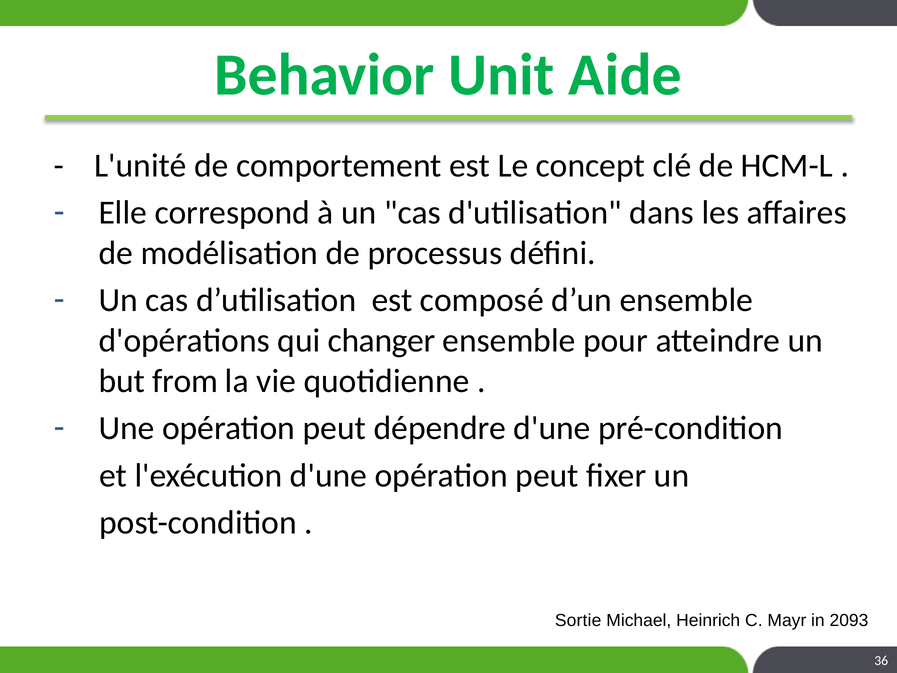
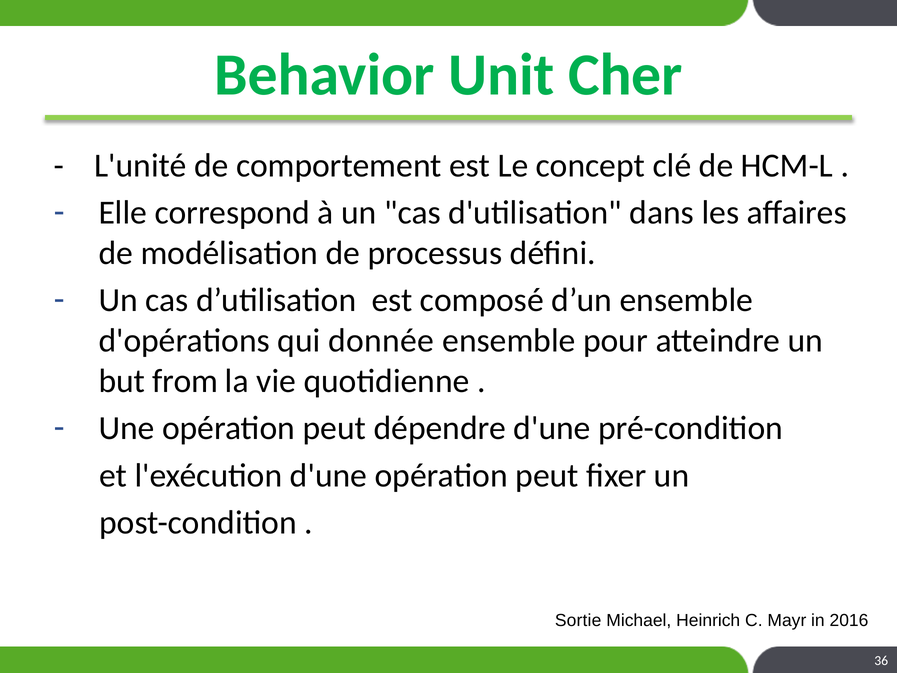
Aide: Aide -> Cher
changer: changer -> donnée
2093: 2093 -> 2016
